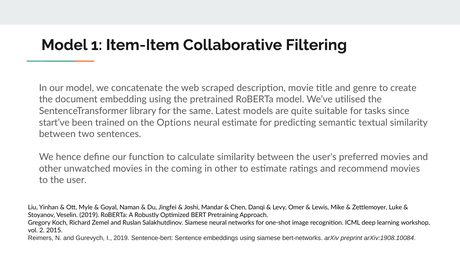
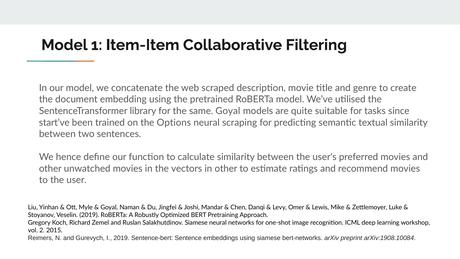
same Latest: Latest -> Goyal
neural estimate: estimate -> scraping
coming: coming -> vectors
